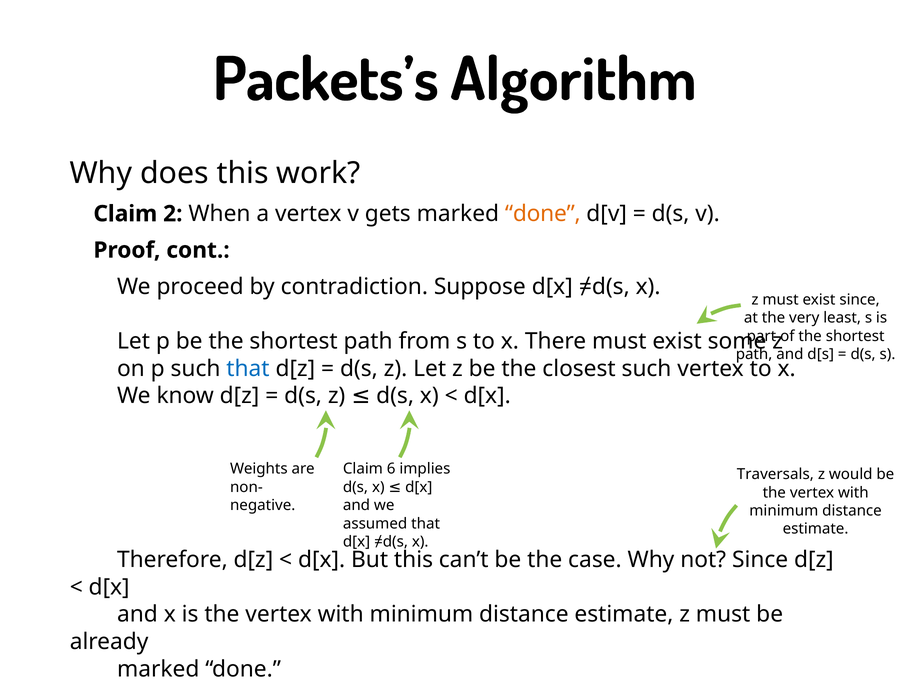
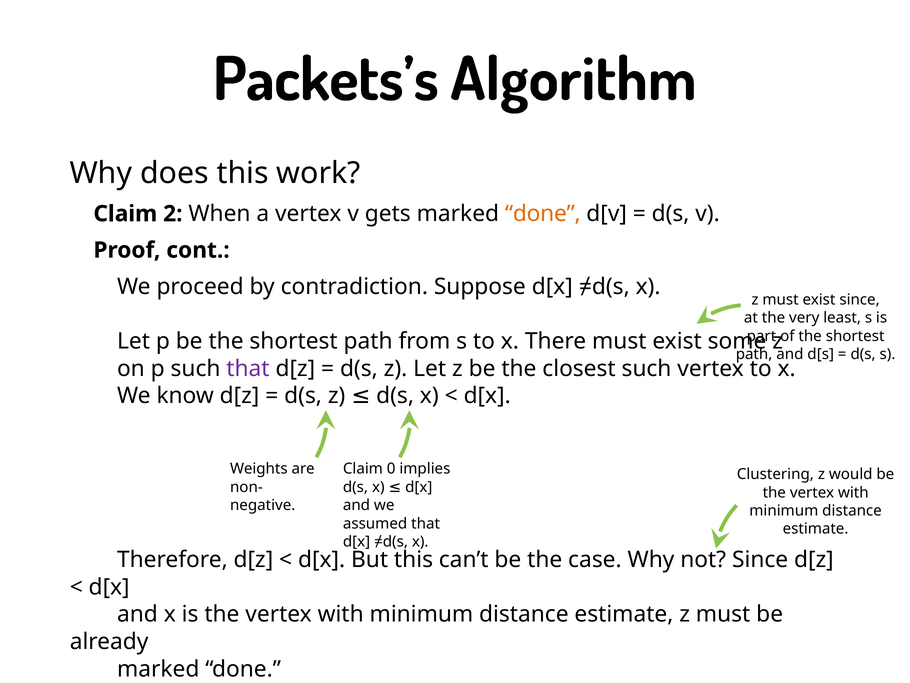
that at (248, 368) colour: blue -> purple
6: 6 -> 0
Traversals: Traversals -> Clustering
